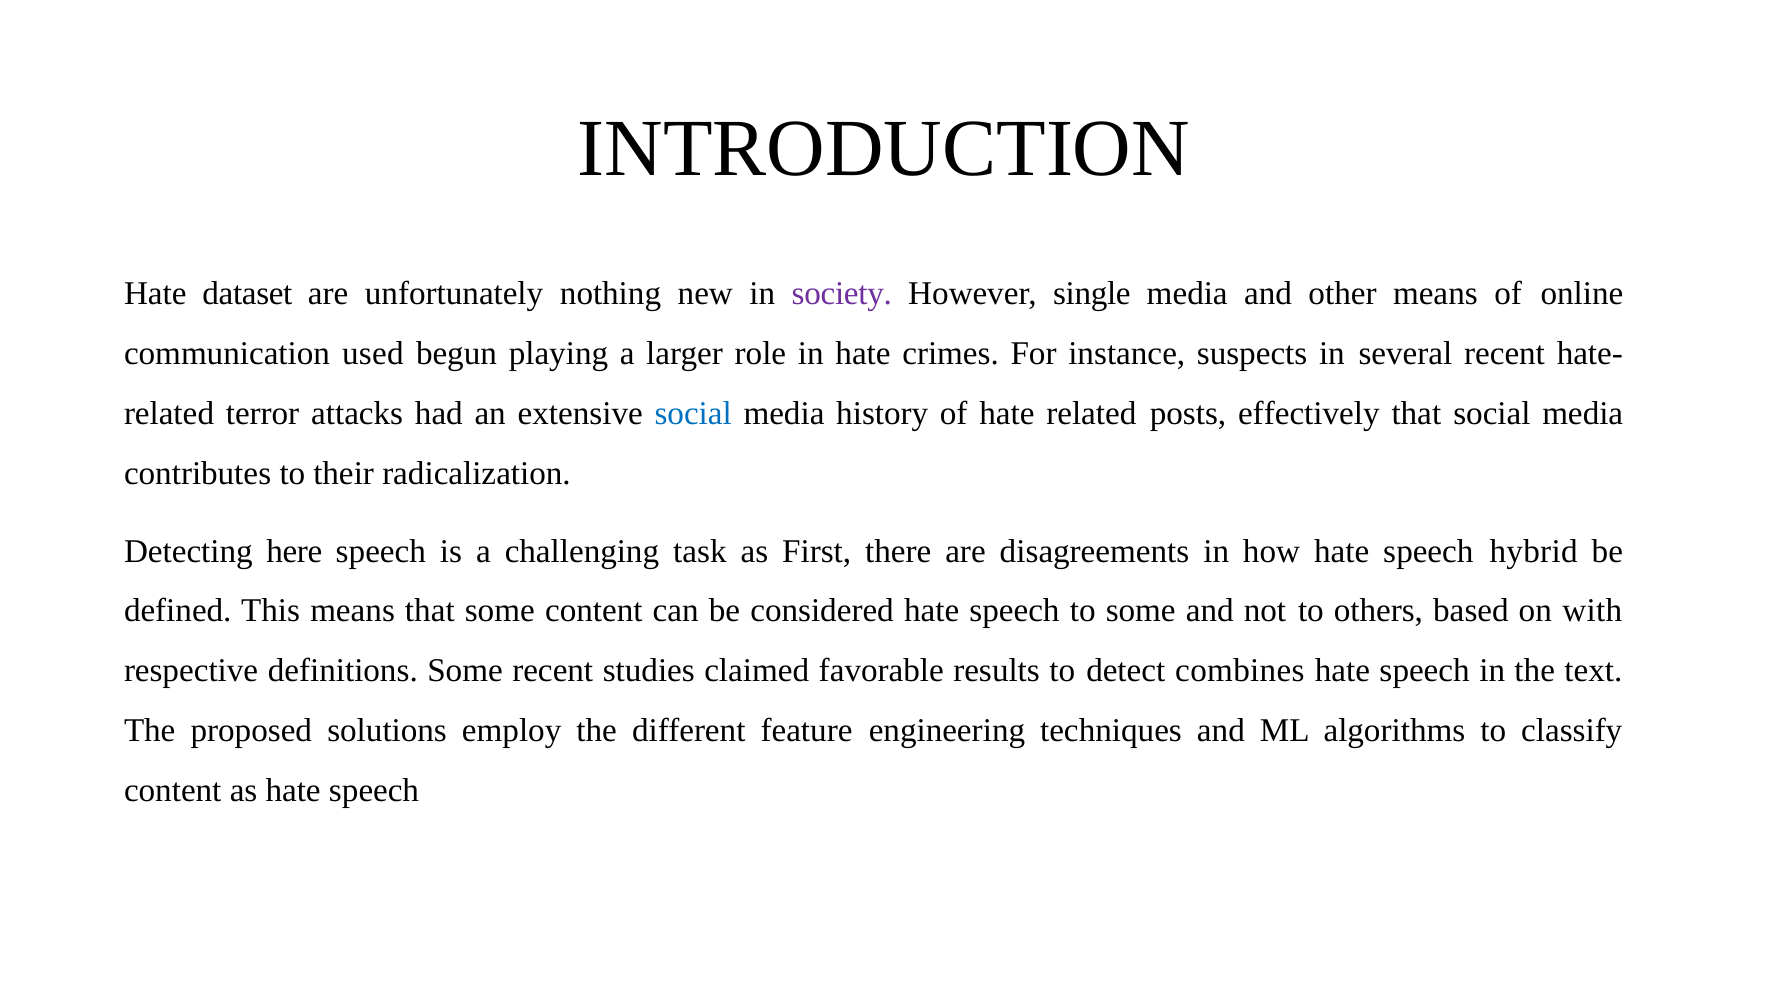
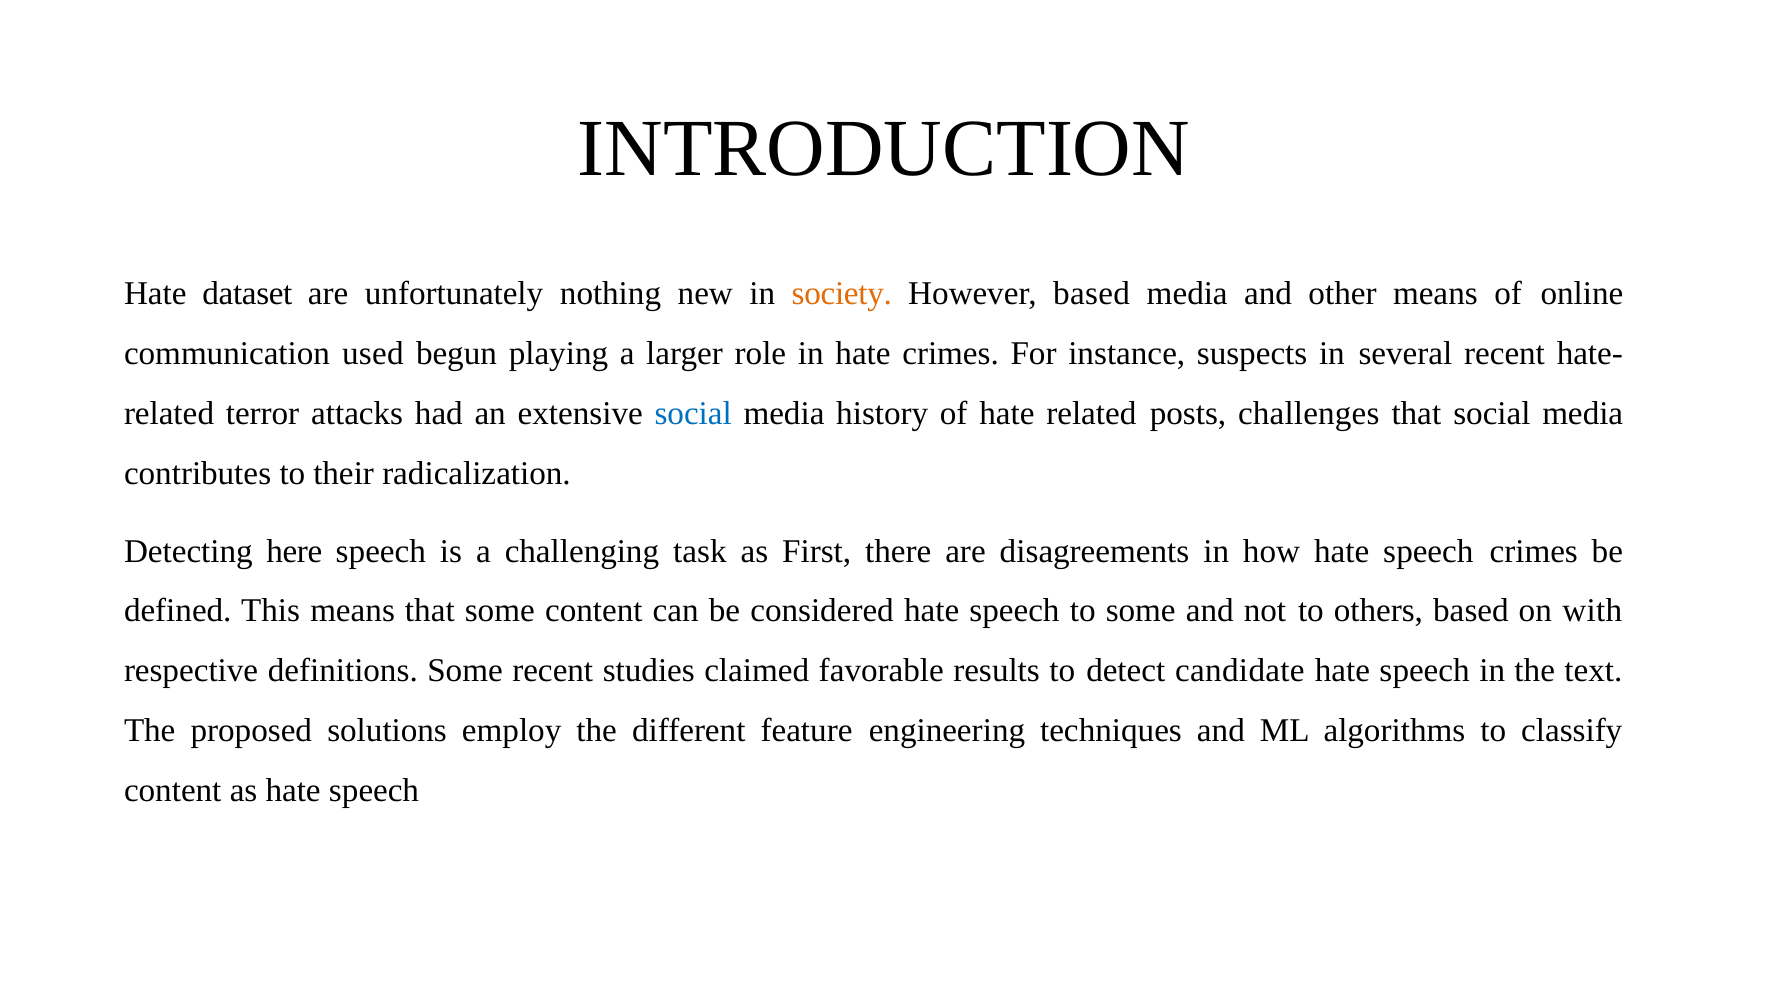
society colour: purple -> orange
However single: single -> based
effectively: effectively -> challenges
speech hybrid: hybrid -> crimes
combines: combines -> candidate
